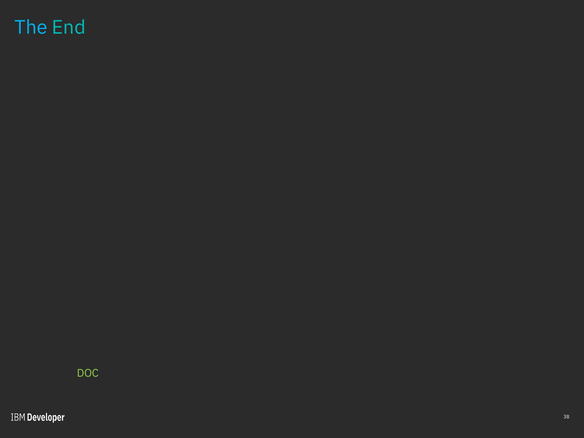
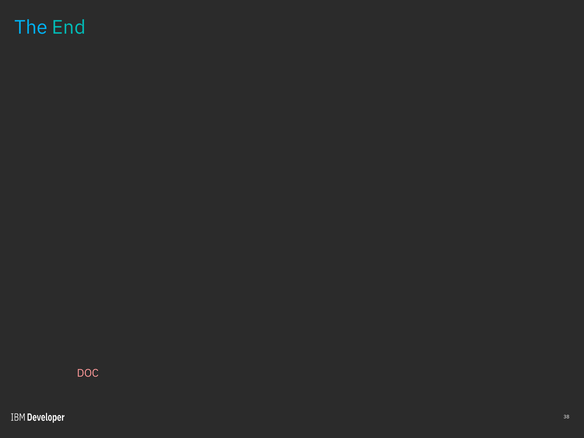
DOC colour: light green -> pink
